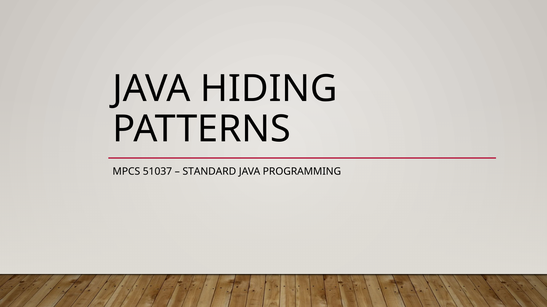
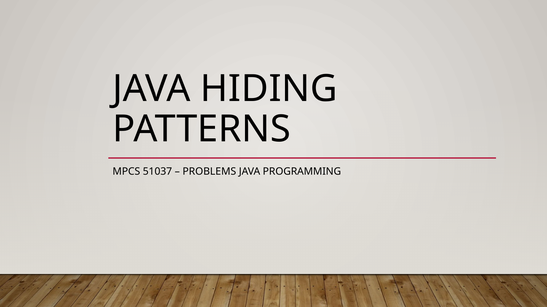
STANDARD: STANDARD -> PROBLEMS
